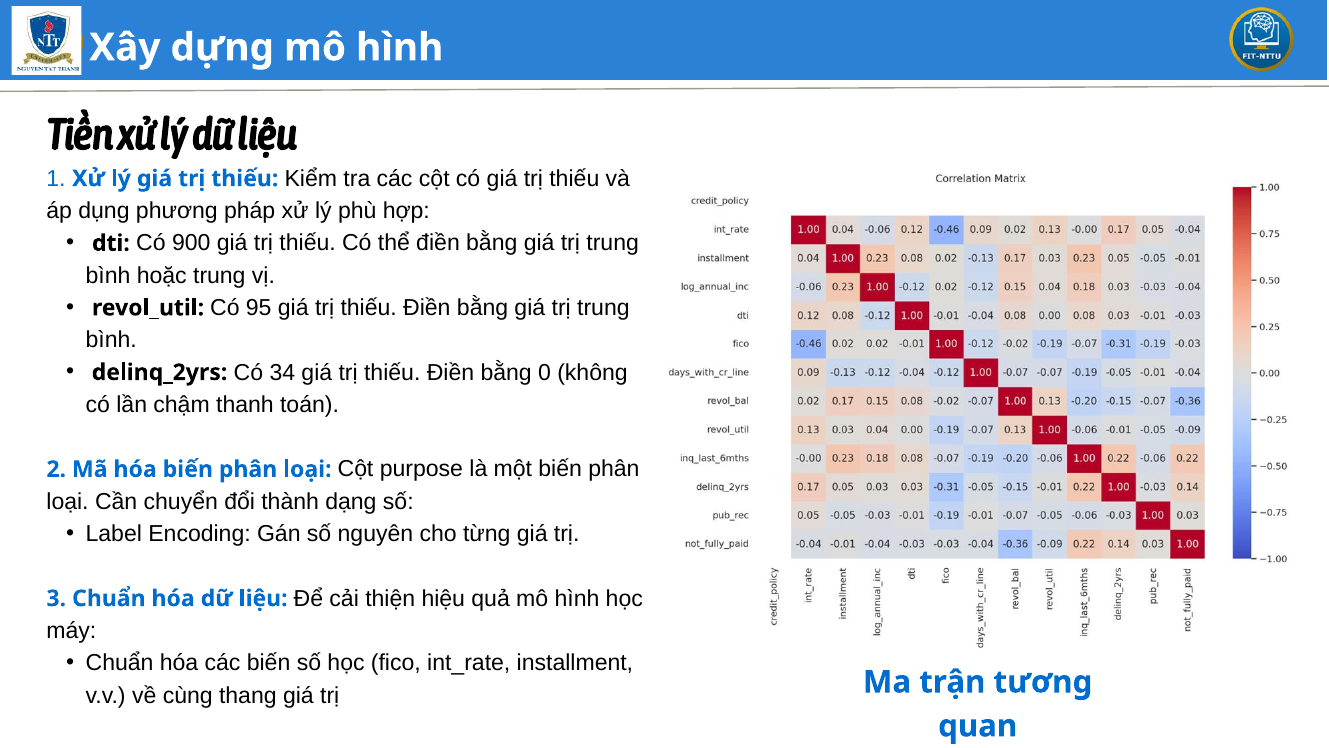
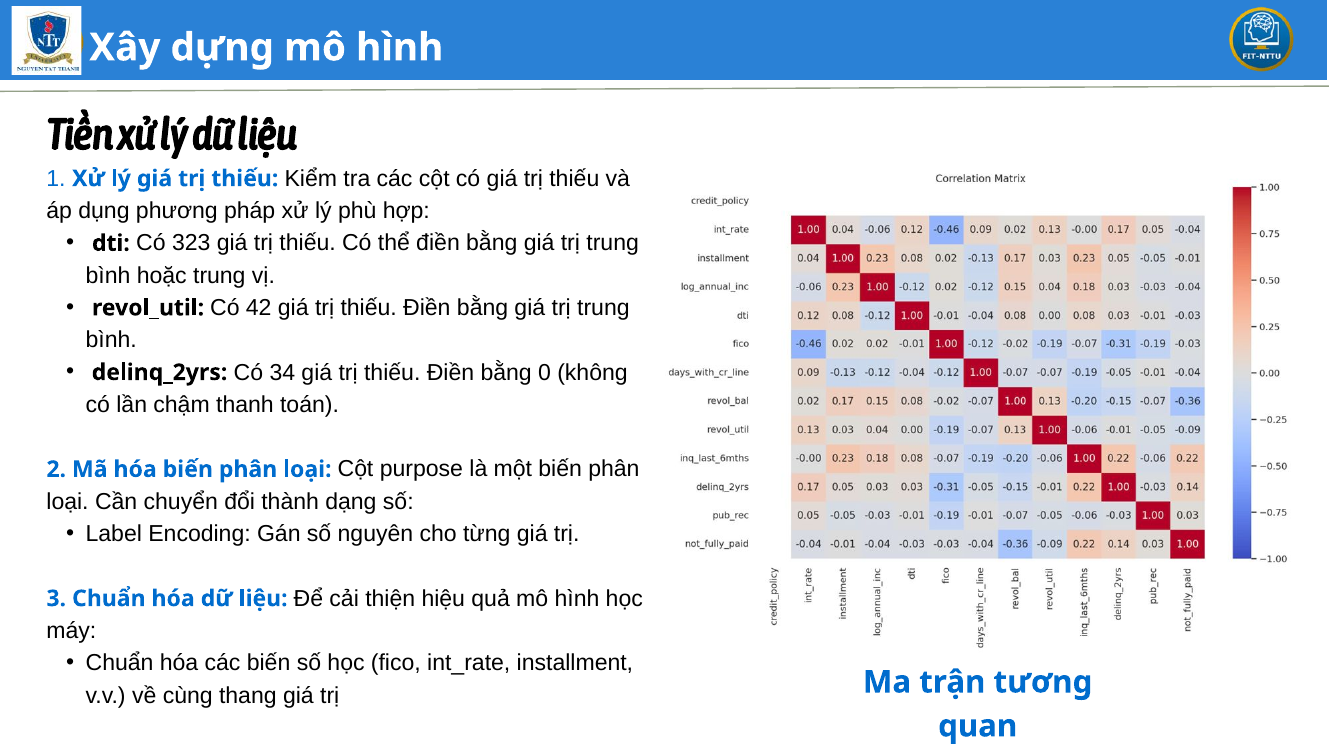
900: 900 -> 323
95: 95 -> 42
